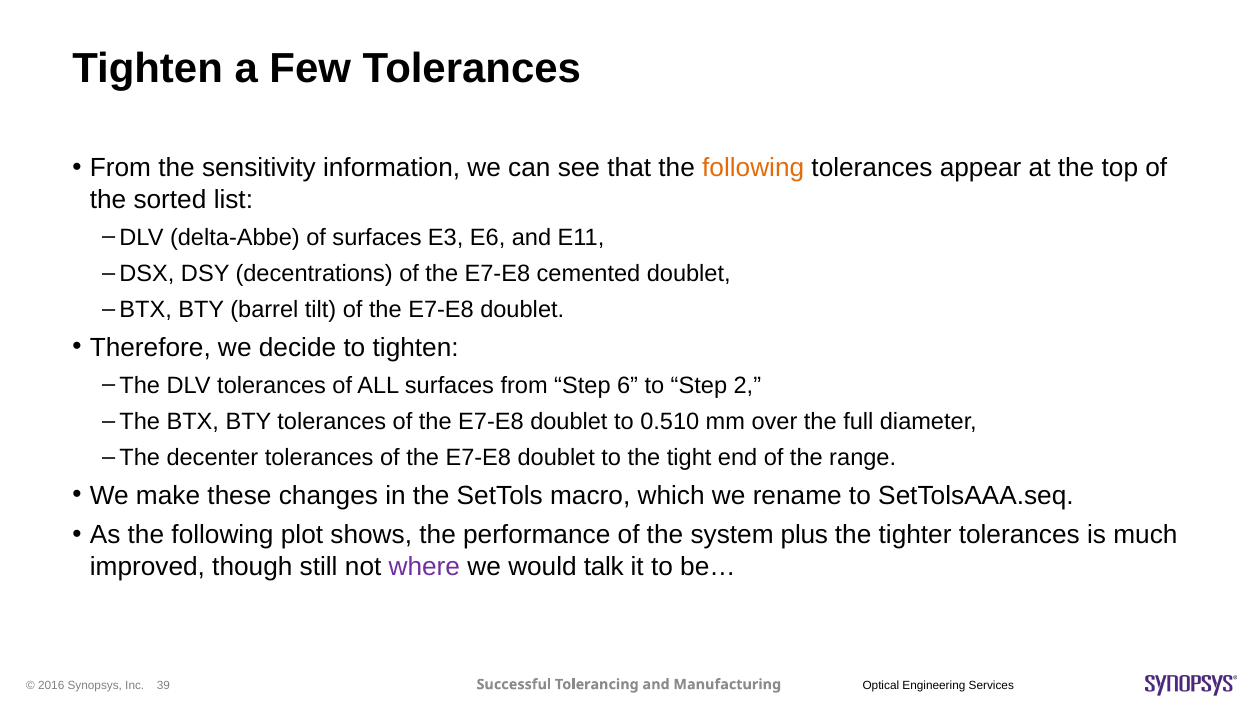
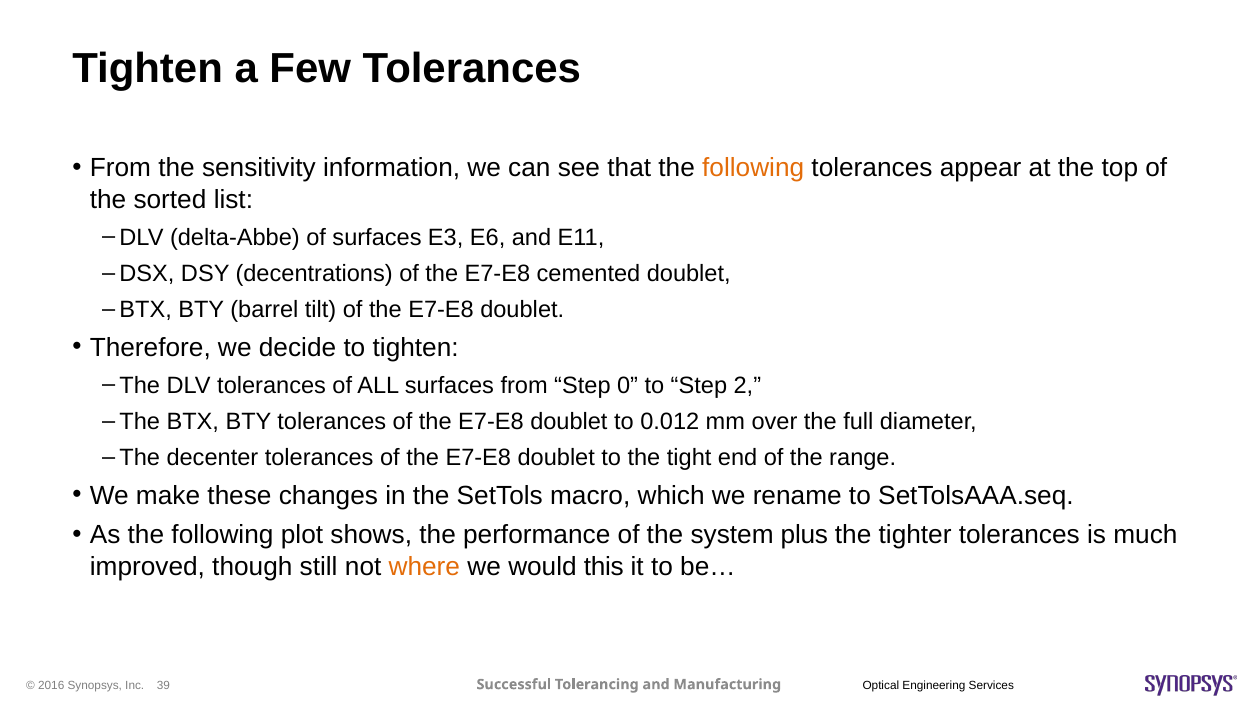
6: 6 -> 0
0.510: 0.510 -> 0.012
where colour: purple -> orange
talk: talk -> this
